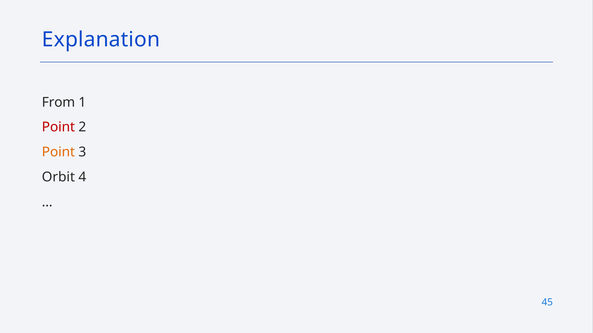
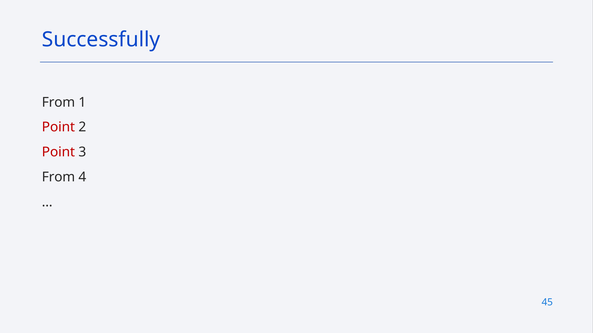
Explanation: Explanation -> Successfully
Point at (58, 152) colour: orange -> red
Orbit at (58, 177): Orbit -> From
